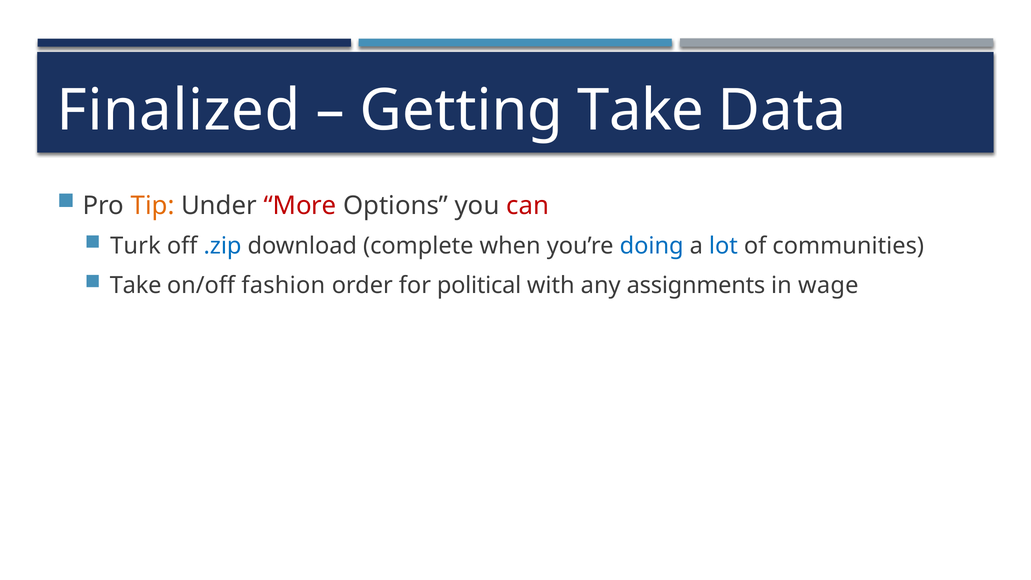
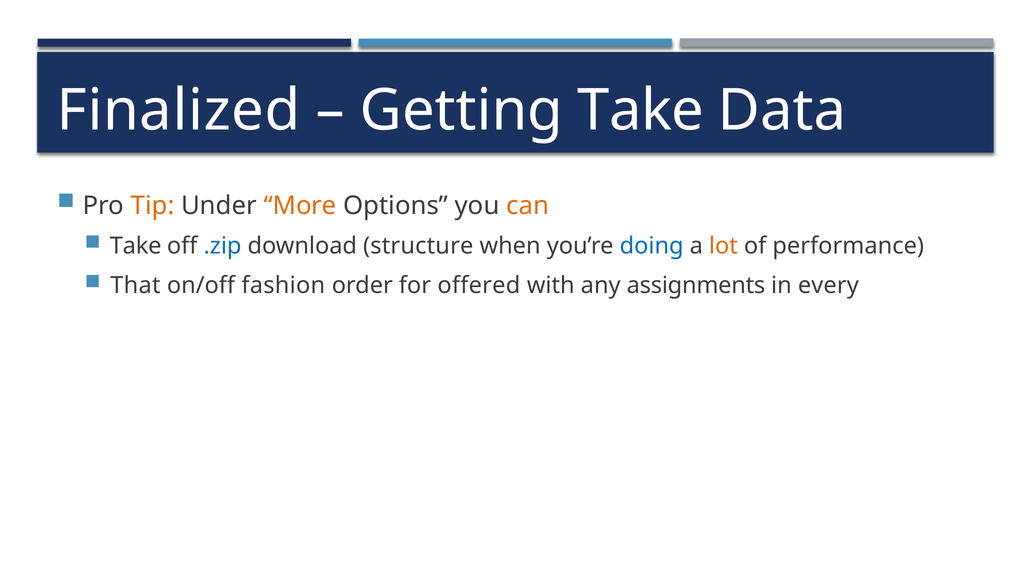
More colour: red -> orange
can colour: red -> orange
Turk at (135, 246): Turk -> Take
complete: complete -> structure
lot colour: blue -> orange
communities: communities -> performance
Take at (136, 286): Take -> That
political: political -> offered
wage: wage -> every
